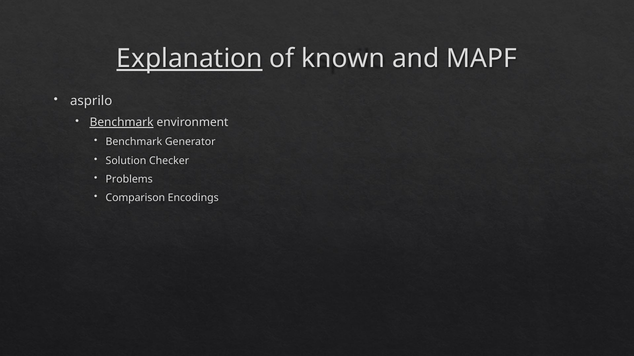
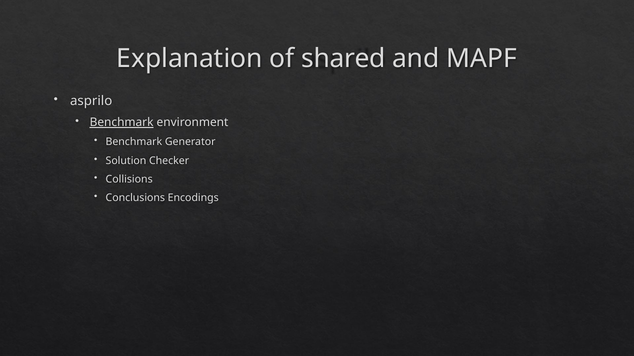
Explanation underline: present -> none
known: known -> shared
Problems: Problems -> Collisions
Comparison: Comparison -> Conclusions
